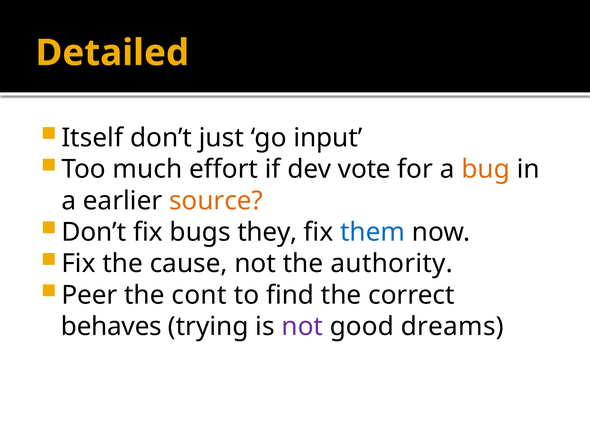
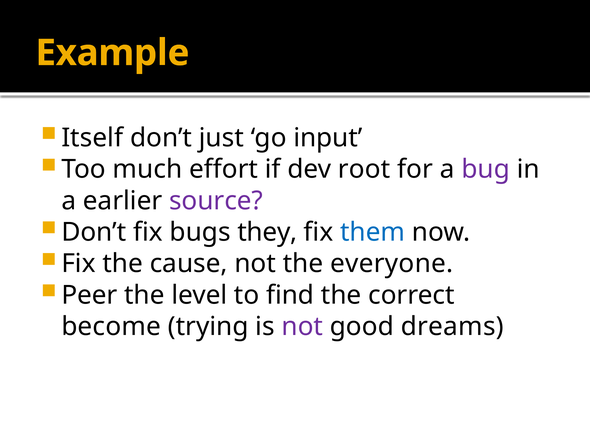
Detailed: Detailed -> Example
vote: vote -> root
bug colour: orange -> purple
source colour: orange -> purple
authority: authority -> everyone
cont: cont -> level
behaves: behaves -> become
